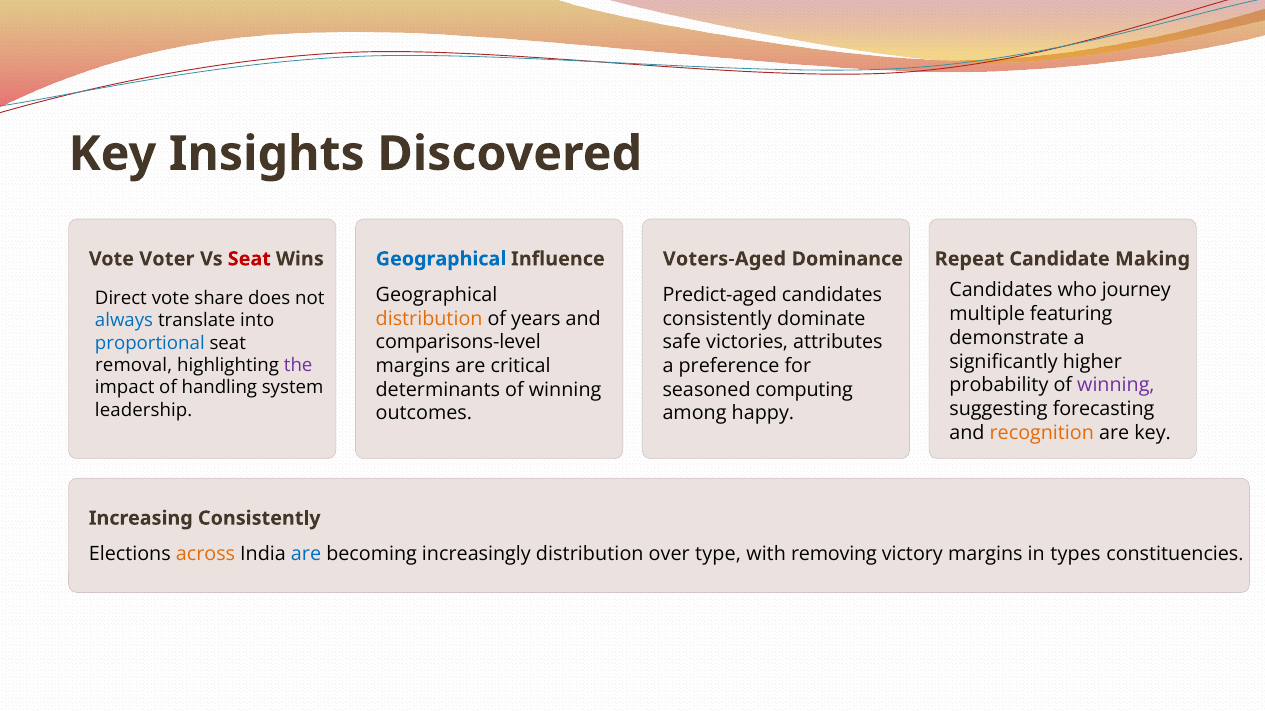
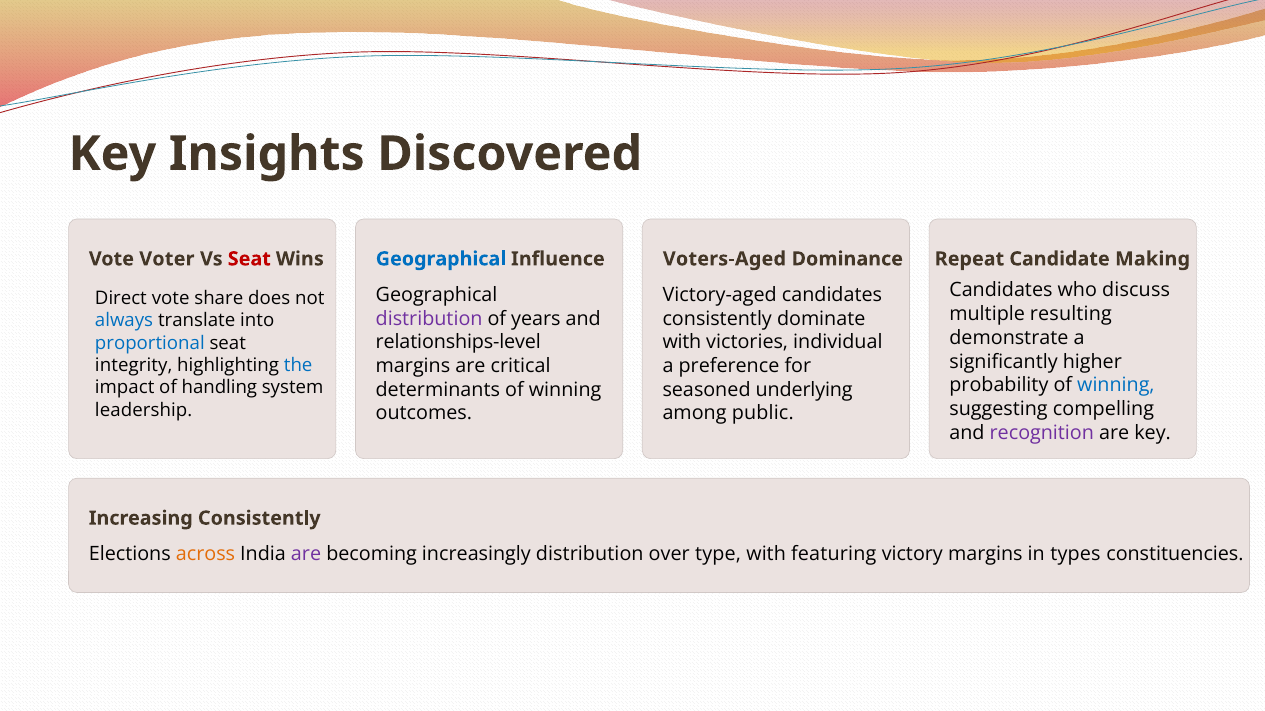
journey: journey -> discuss
Predict-aged: Predict-aged -> Victory-aged
featuring: featuring -> resulting
distribution at (429, 319) colour: orange -> purple
comparisons-level: comparisons-level -> relationships-level
safe at (682, 342): safe -> with
attributes: attributes -> individual
removal: removal -> integrity
the colour: purple -> blue
winning at (1116, 385) colour: purple -> blue
computing: computing -> underlying
forecasting: forecasting -> compelling
happy: happy -> public
recognition colour: orange -> purple
are at (306, 554) colour: blue -> purple
removing: removing -> featuring
